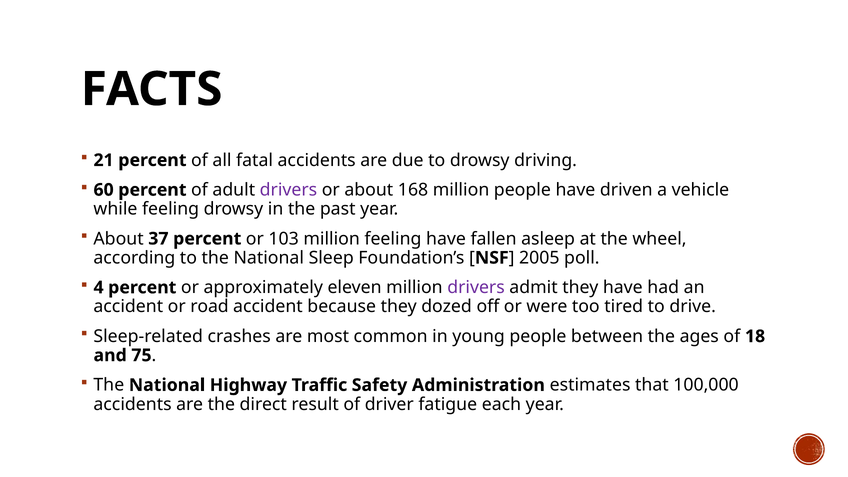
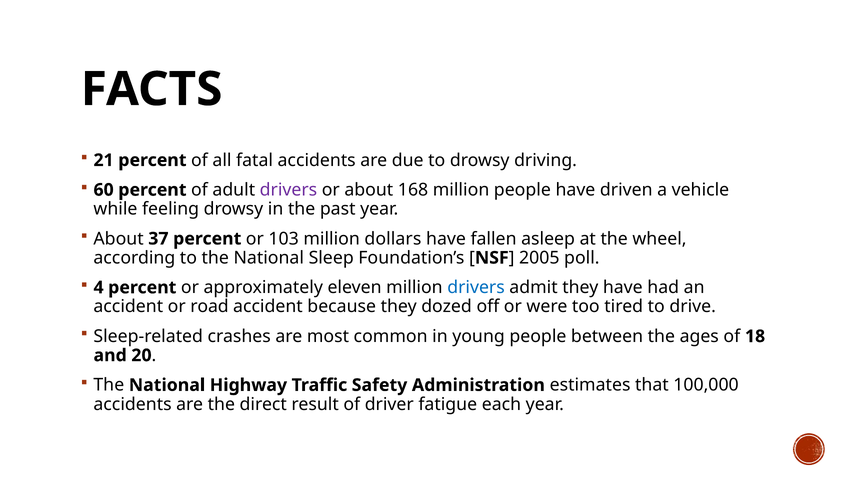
million feeling: feeling -> dollars
drivers at (476, 287) colour: purple -> blue
75: 75 -> 20
